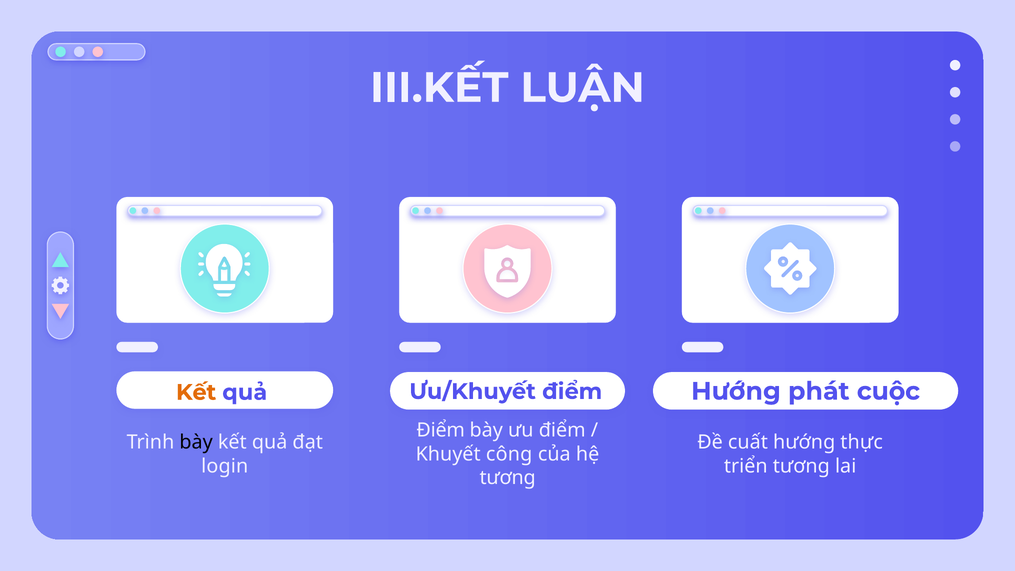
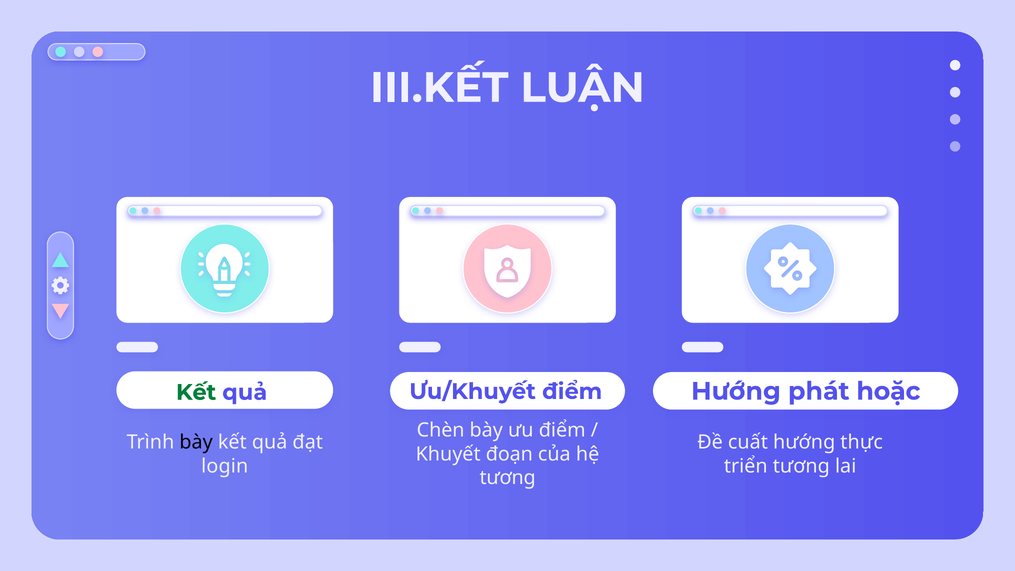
cuộc: cuộc -> hoặc
Kết at (196, 392) colour: orange -> green
Điểm at (441, 430): Điểm -> Chèn
công: công -> đoạn
